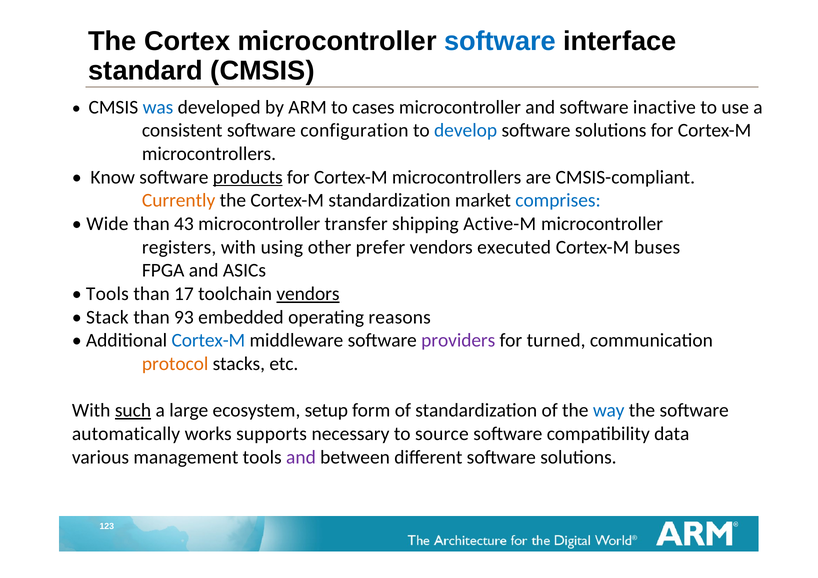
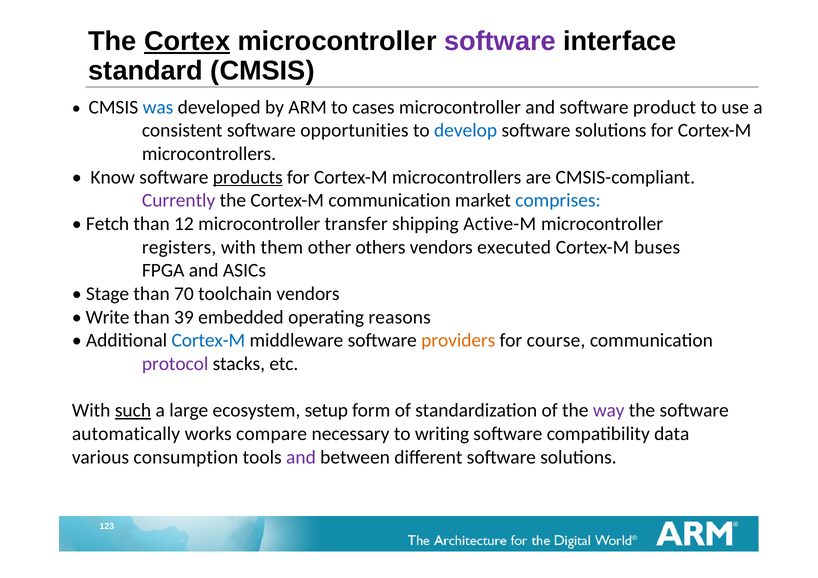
Cortex underline: none -> present
software at (500, 41) colour: blue -> purple
inactive: inactive -> product
configuration: configuration -> opportunities
Currently colour: orange -> purple
Cortex-M standardization: standardization -> communication
Wide: Wide -> Fetch
43: 43 -> 12
using: using -> them
prefer: prefer -> others
Tools at (107, 294): Tools -> Stage
17: 17 -> 70
vendors at (308, 294) underline: present -> none
Stack: Stack -> Write
93: 93 -> 39
providers colour: purple -> orange
turned: turned -> course
protocol colour: orange -> purple
way colour: blue -> purple
supports: supports -> compare
source: source -> writing
management: management -> consumption
